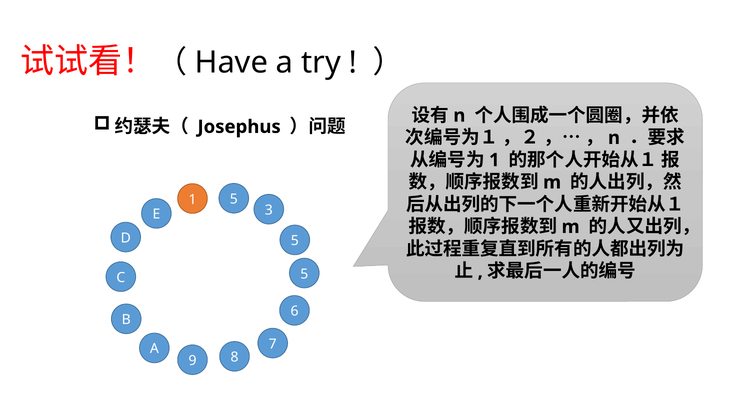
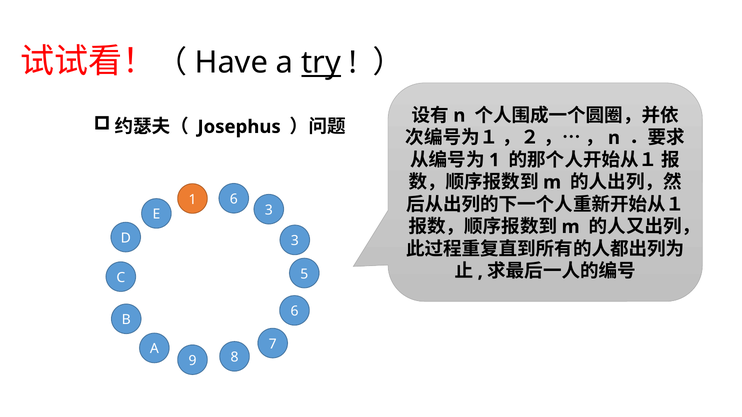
try underline: none -> present
1 5: 5 -> 6
D 5: 5 -> 3
